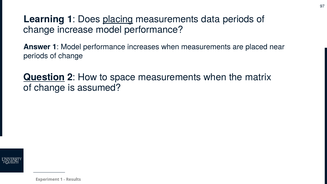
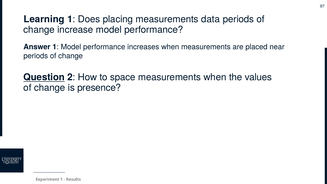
placing underline: present -> none
matrix: matrix -> values
assumed: assumed -> presence
